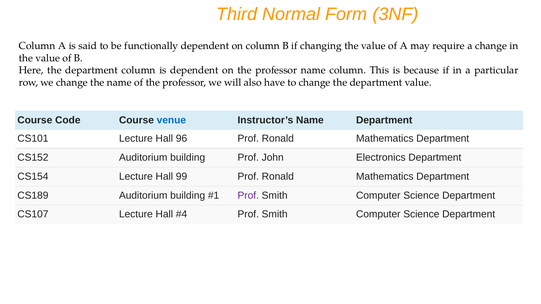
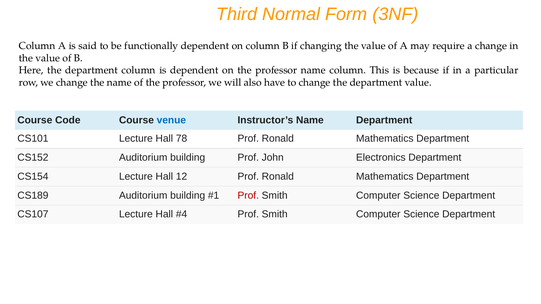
96: 96 -> 78
99: 99 -> 12
Prof at (248, 196) colour: purple -> red
